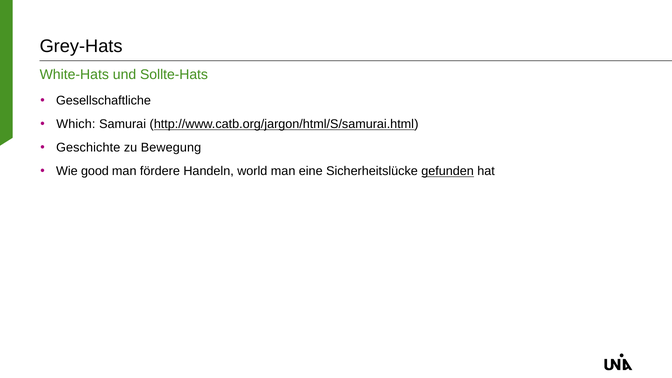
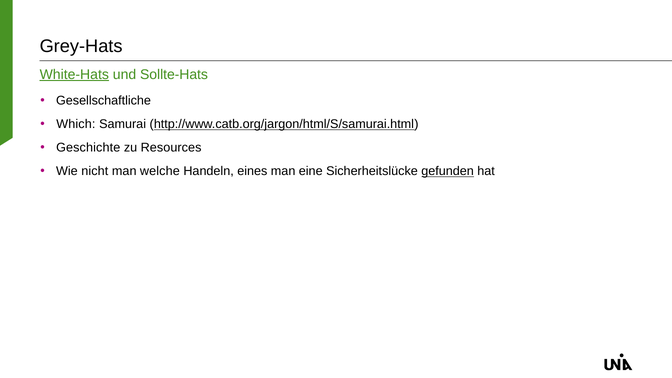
White-Hats underline: none -> present
Bewegung: Bewegung -> Resources
good: good -> nicht
fördere: fördere -> welche
world: world -> eines
